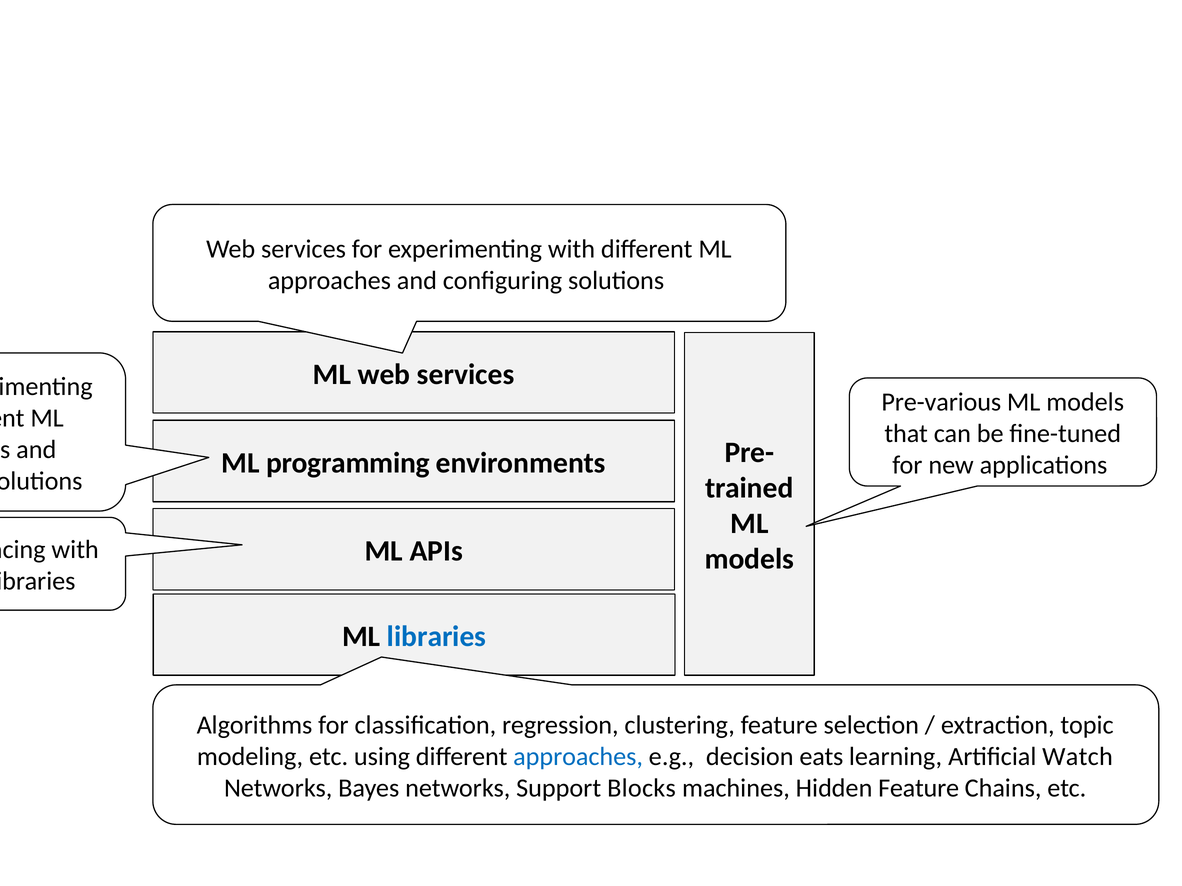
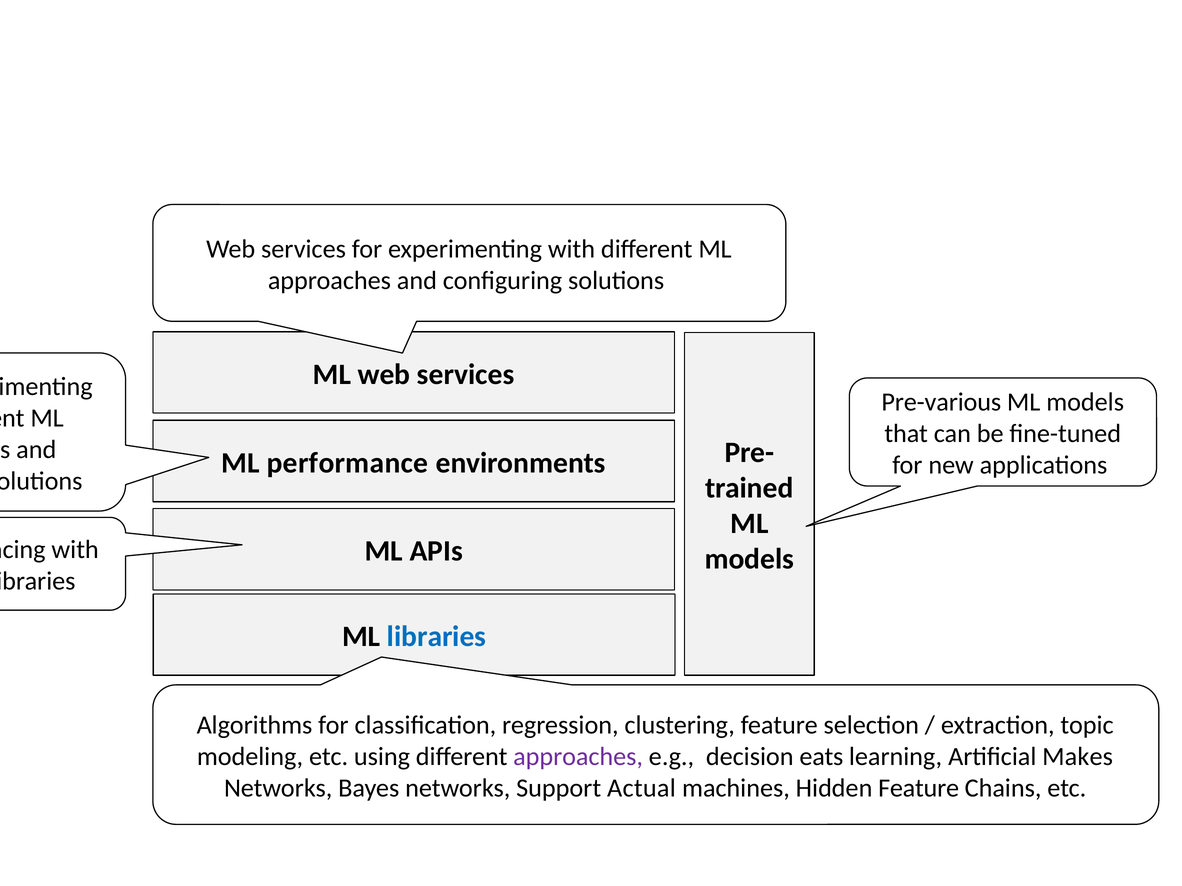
programming: programming -> performance
approaches at (578, 757) colour: blue -> purple
Watch: Watch -> Makes
Blocks: Blocks -> Actual
